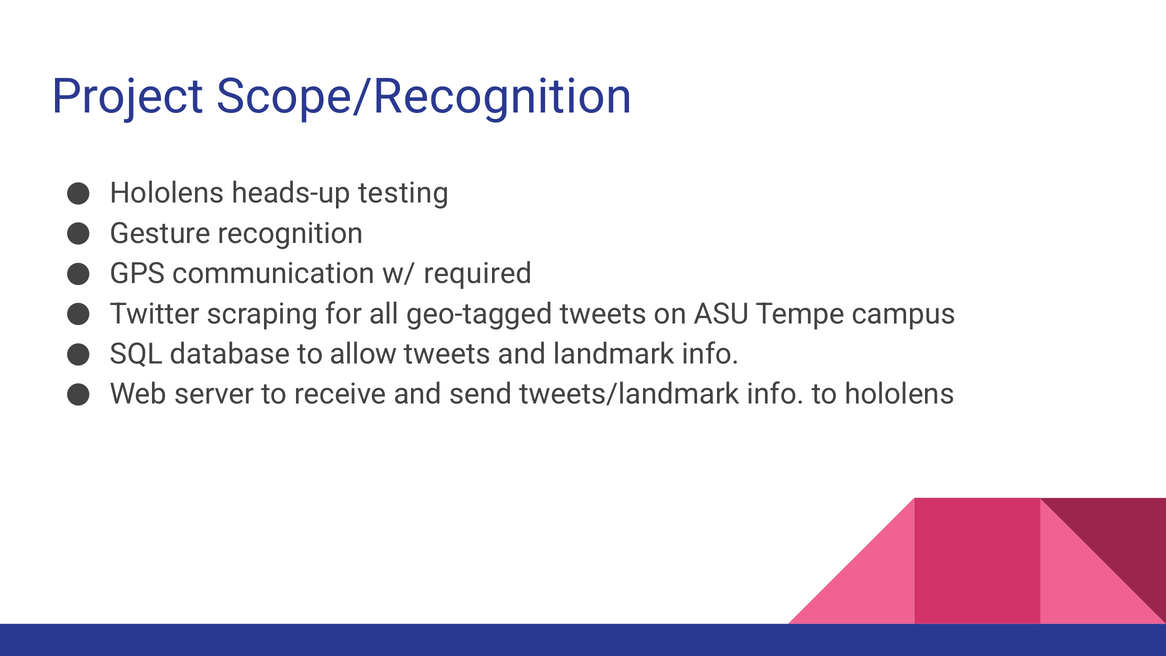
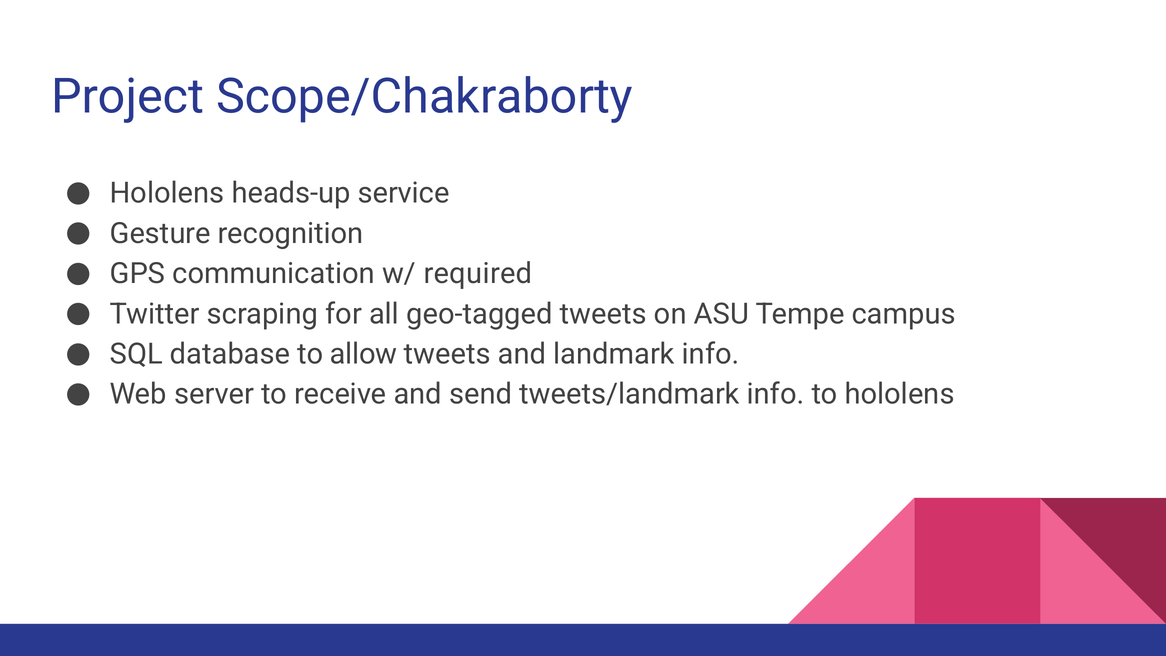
Scope/Recognition: Scope/Recognition -> Scope/Chakraborty
testing: testing -> service
